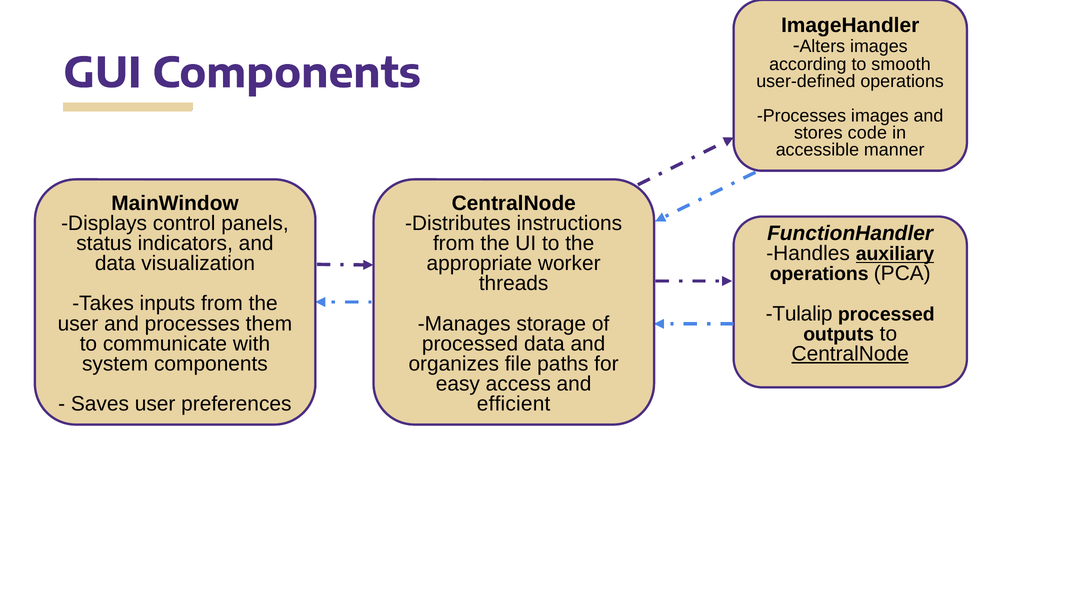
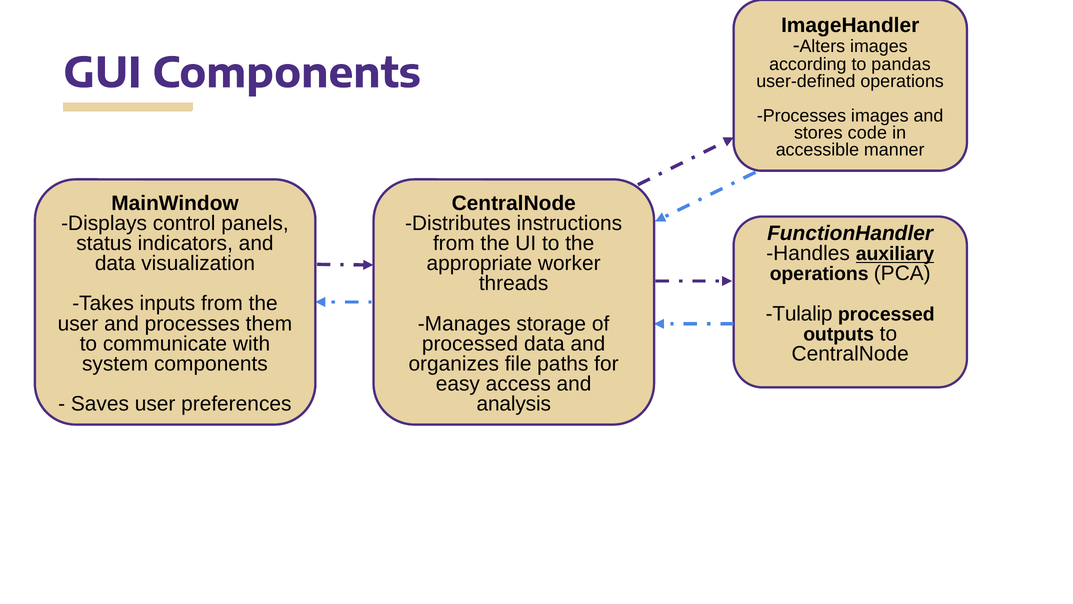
smooth: smooth -> pandas
CentralNode at (850, 353) underline: present -> none
efficient: efficient -> analysis
